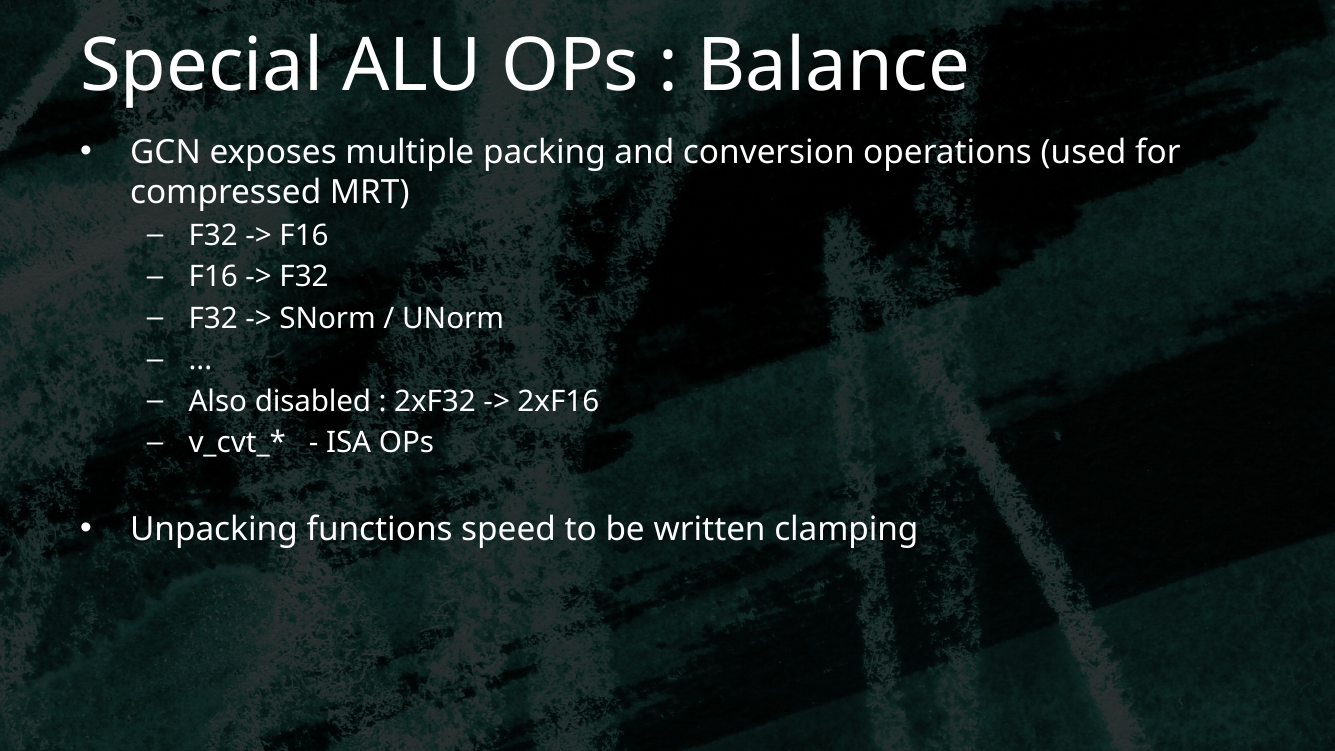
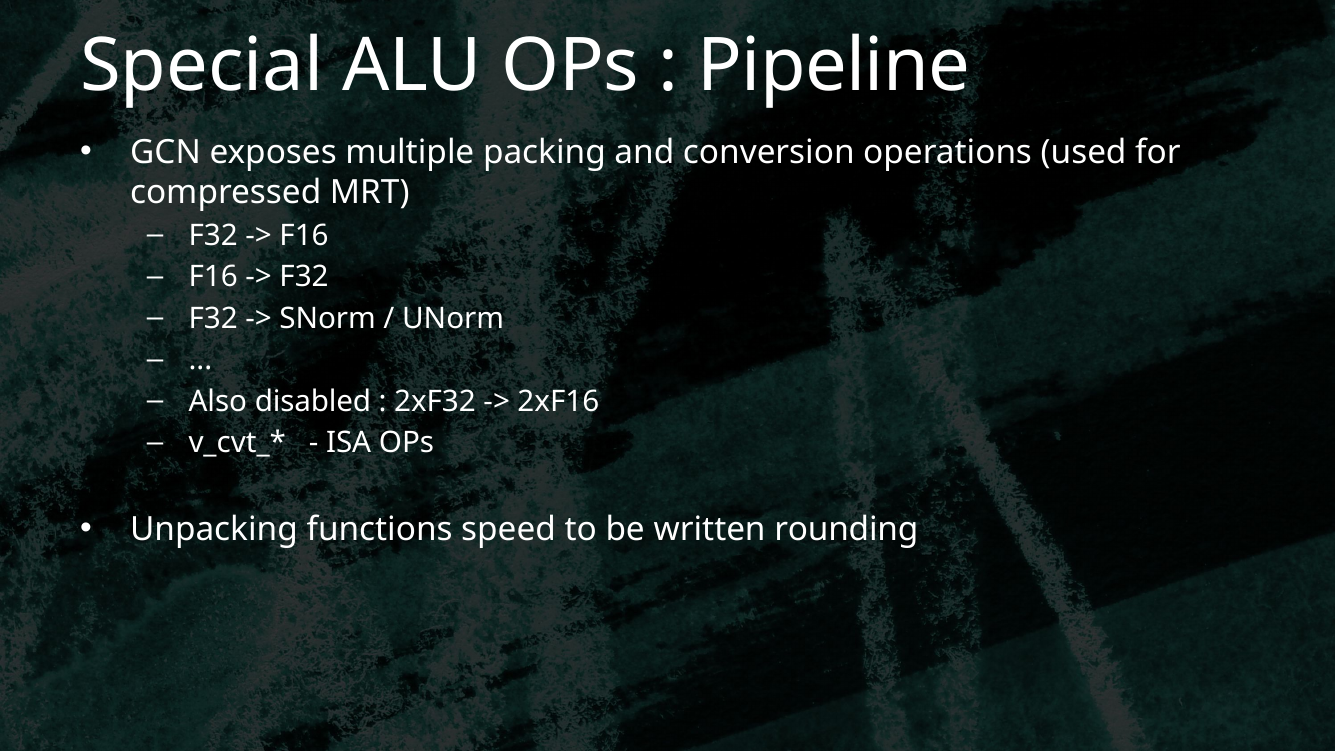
Balance: Balance -> Pipeline
clamping: clamping -> rounding
